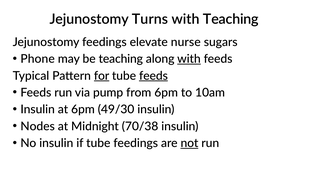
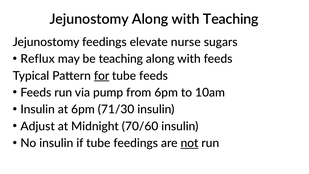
Jejunostomy Turns: Turns -> Along
Phone: Phone -> Reflux
with at (189, 59) underline: present -> none
feeds at (153, 76) underline: present -> none
49/30: 49/30 -> 71/30
Nodes: Nodes -> Adjust
70/38: 70/38 -> 70/60
